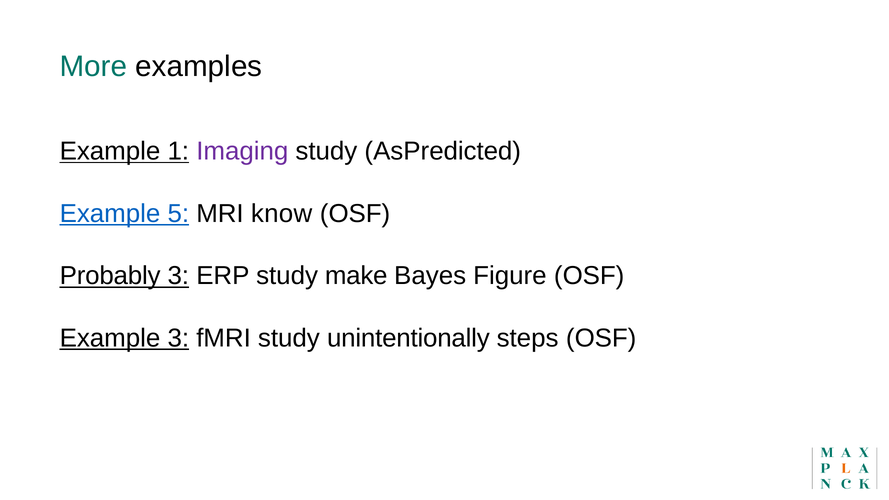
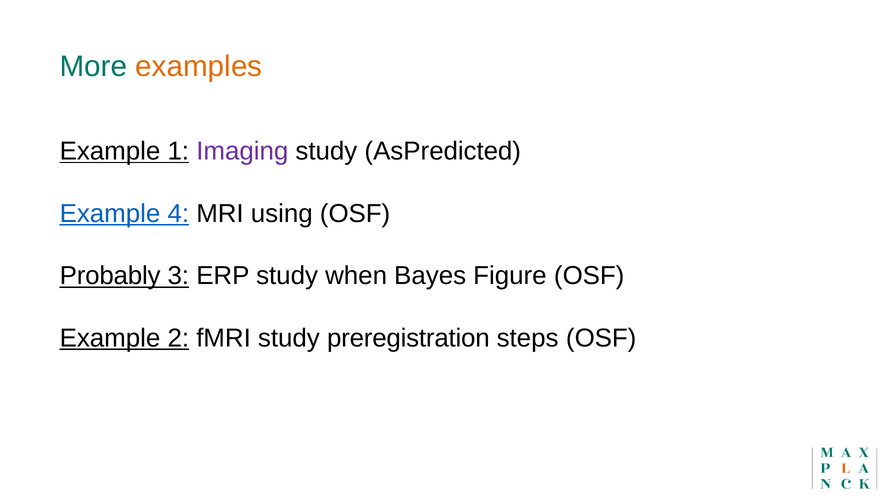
examples colour: black -> orange
5: 5 -> 4
know: know -> using
make: make -> when
Example 3: 3 -> 2
unintentionally: unintentionally -> preregistration
